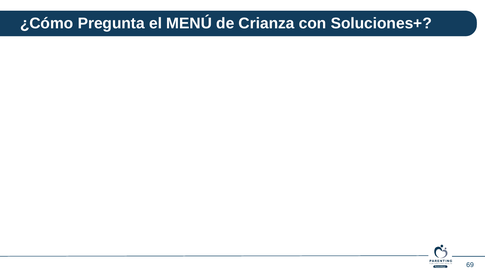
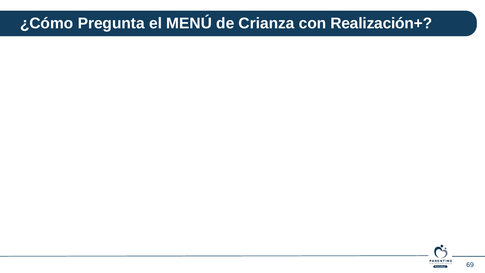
Soluciones+: Soluciones+ -> Realización+
